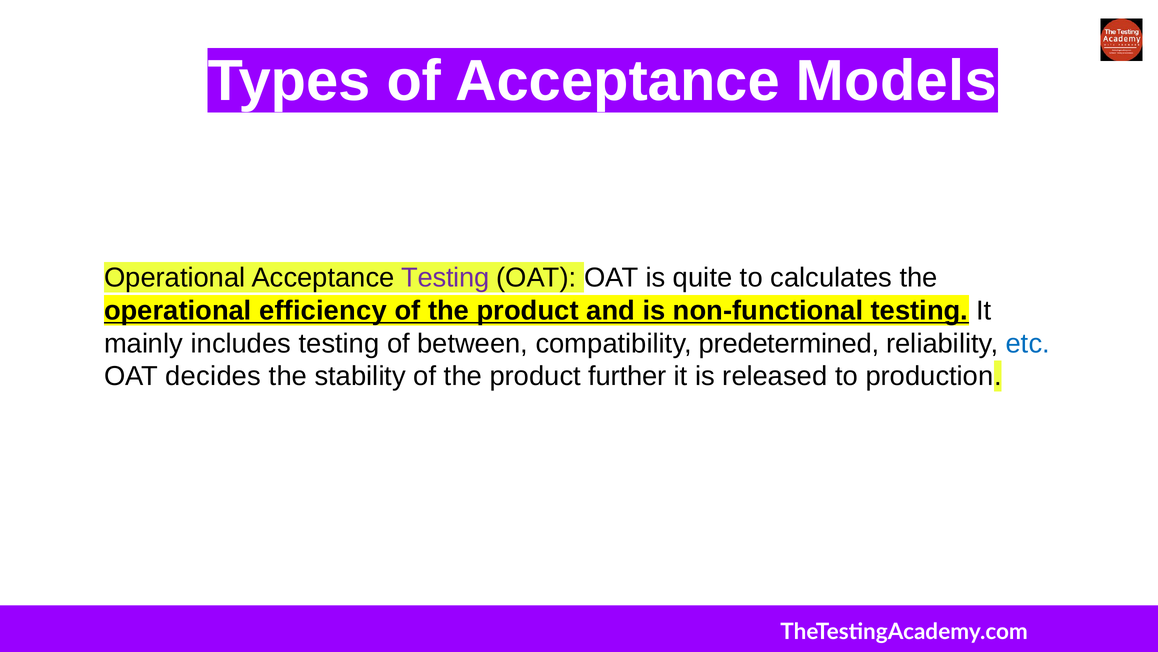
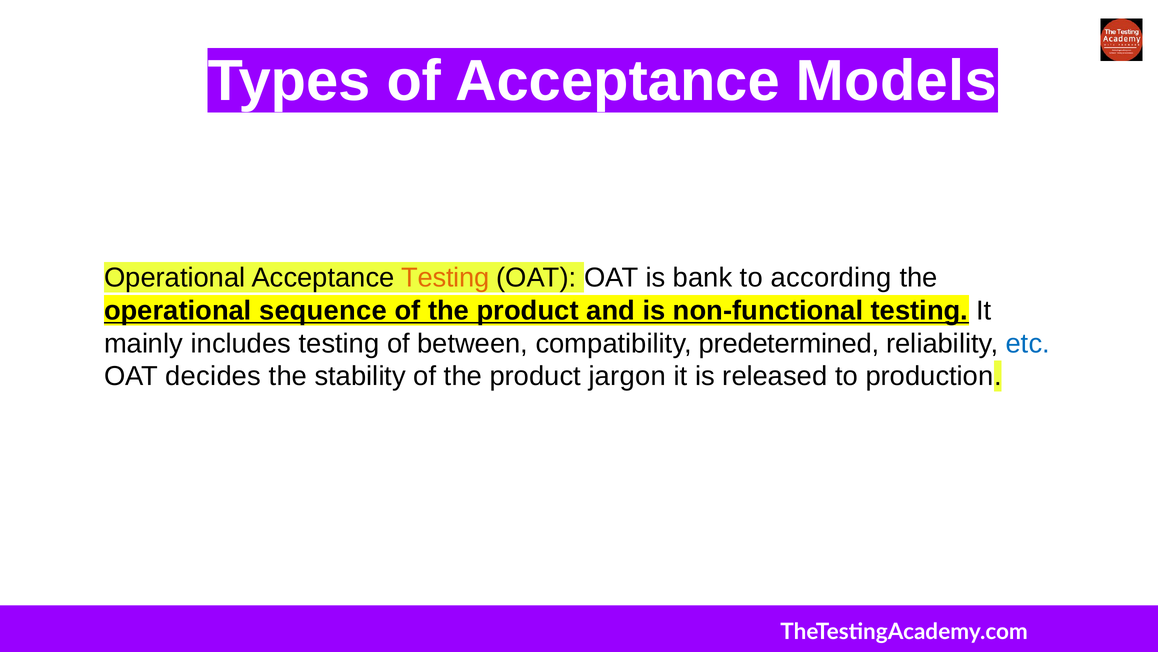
Testing at (445, 278) colour: purple -> orange
quite: quite -> bank
calculates: calculates -> according
efficiency: efficiency -> sequence
further: further -> jargon
